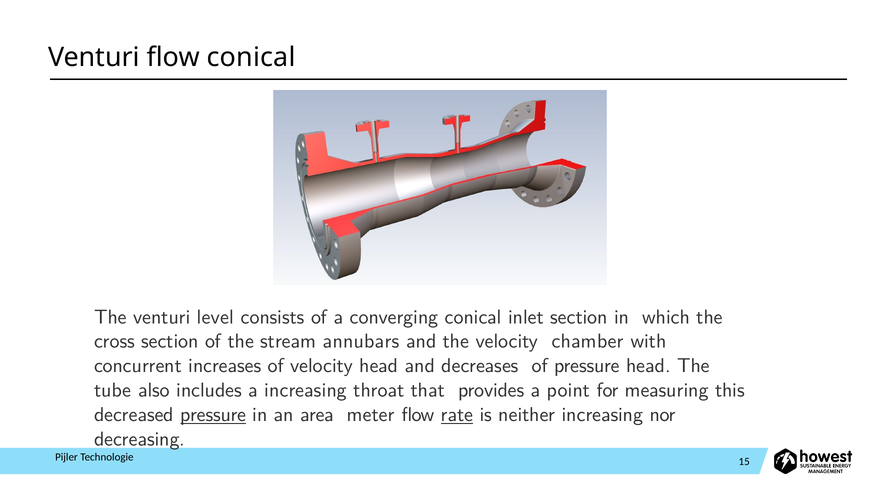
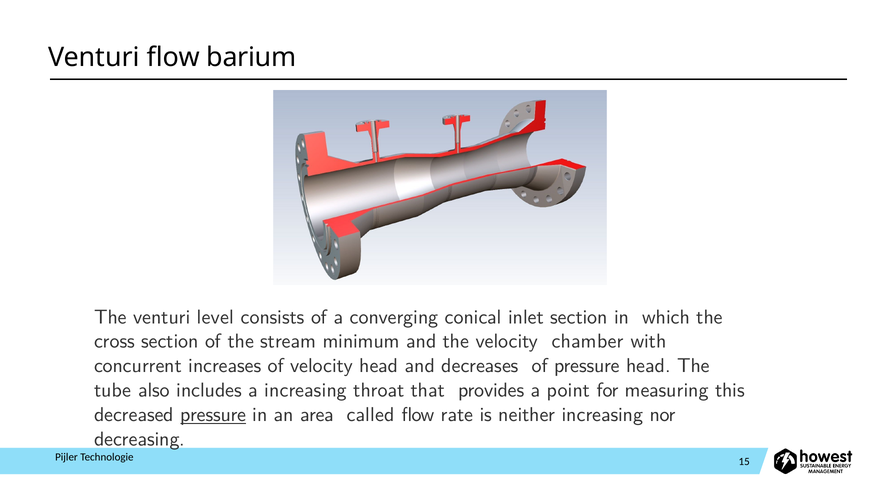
flow conical: conical -> barium
annubars: annubars -> minimum
meter: meter -> called
rate underline: present -> none
